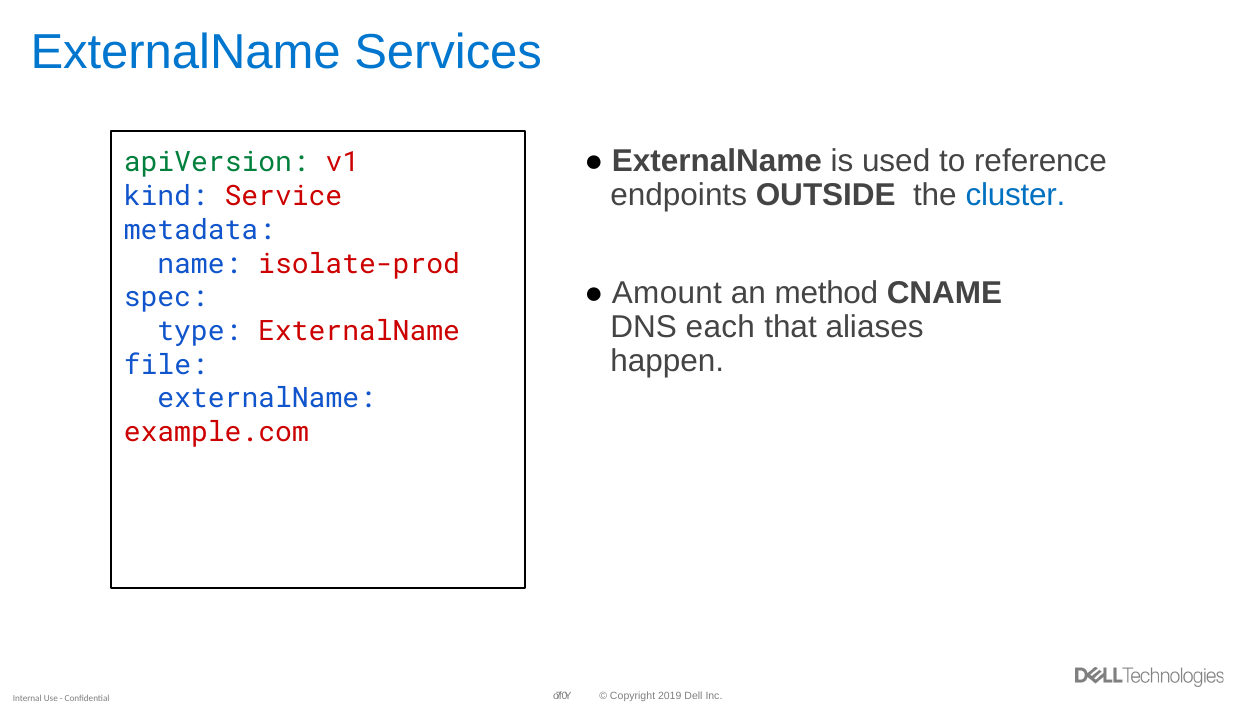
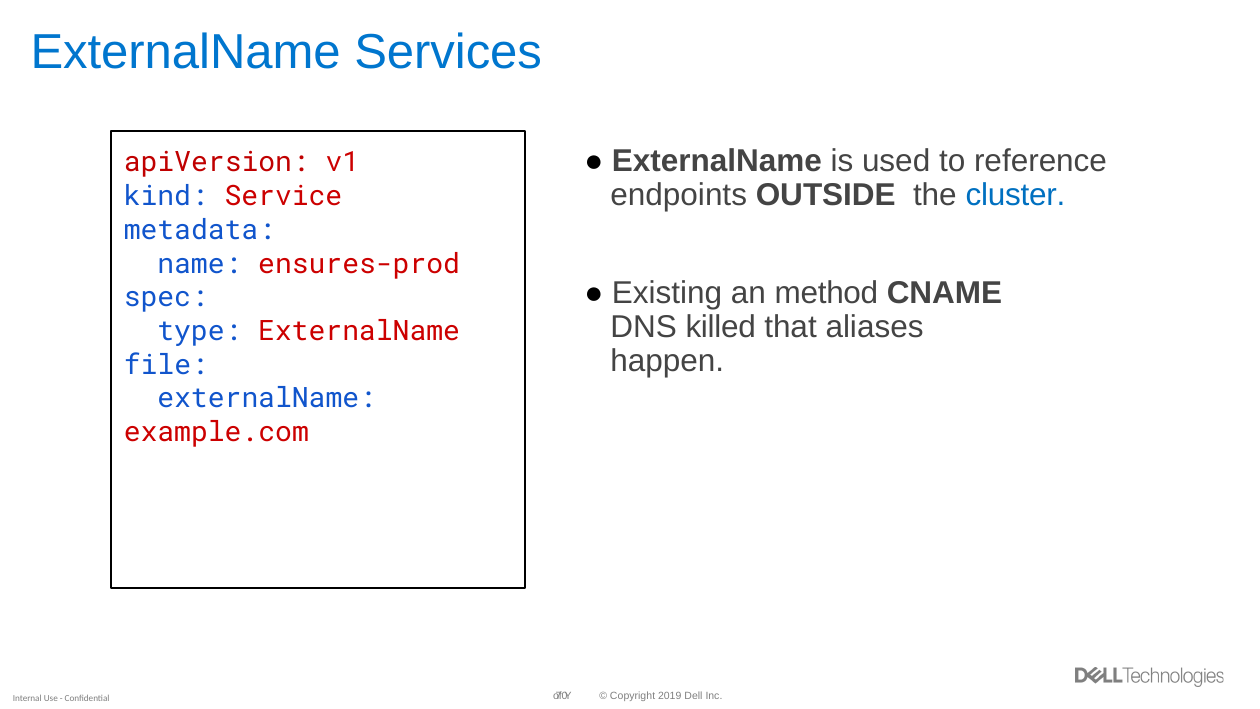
apiVersion colour: green -> red
isolate-prod: isolate-prod -> ensures-prod
Amount: Amount -> Existing
each: each -> killed
